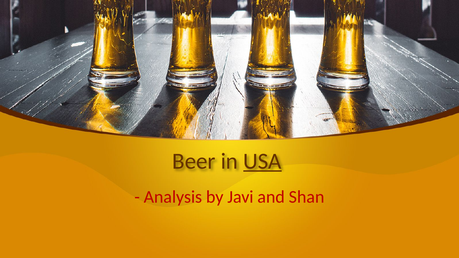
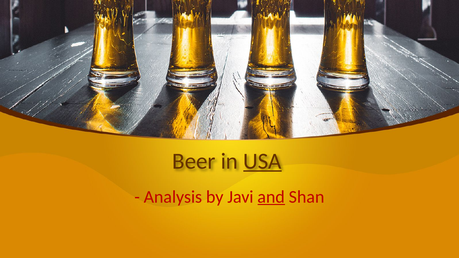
and underline: none -> present
